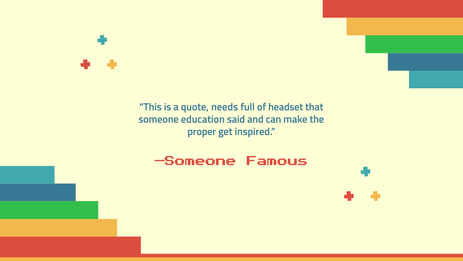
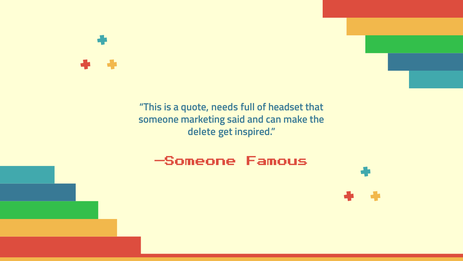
education: education -> marketing
proper: proper -> delete
